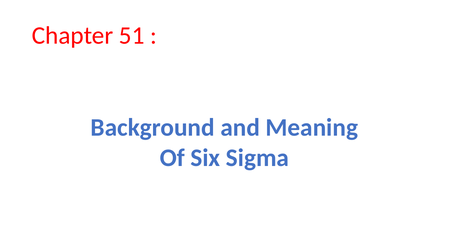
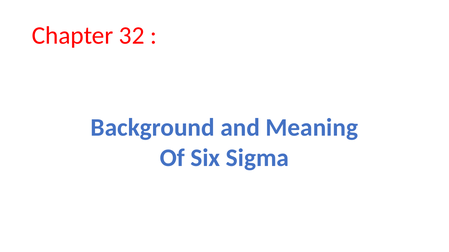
51: 51 -> 32
